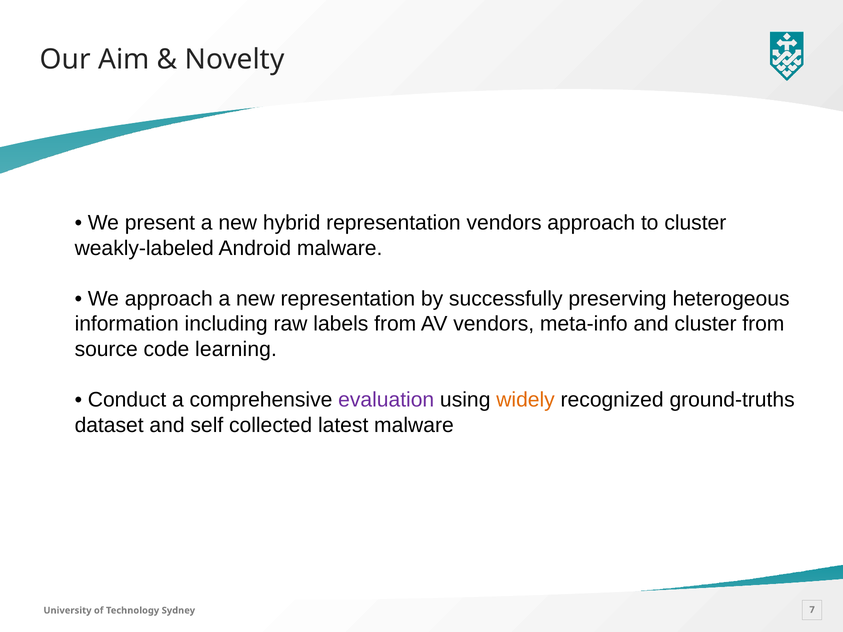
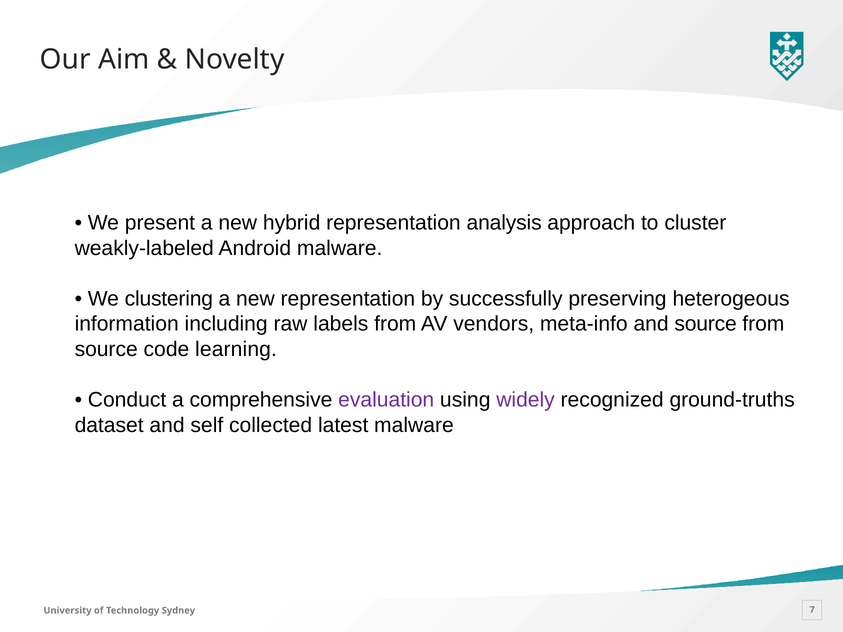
representation vendors: vendors -> analysis
We approach: approach -> clustering
and cluster: cluster -> source
widely colour: orange -> purple
